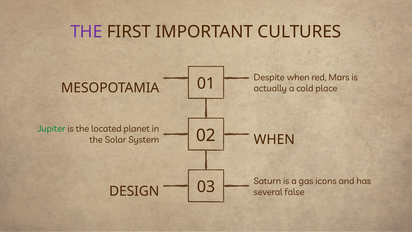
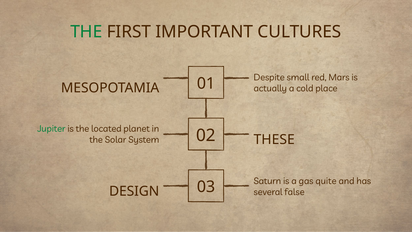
THE at (86, 32) colour: purple -> green
Despite when: when -> small
WHEN at (274, 139): WHEN -> THESE
icons: icons -> quite
